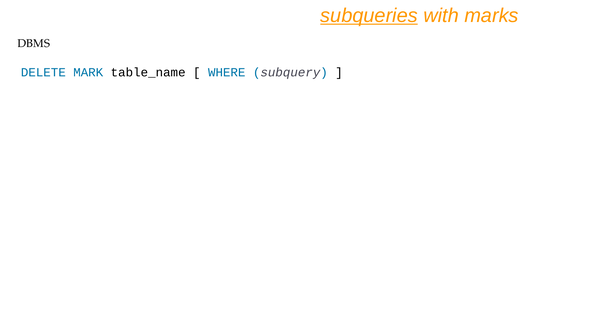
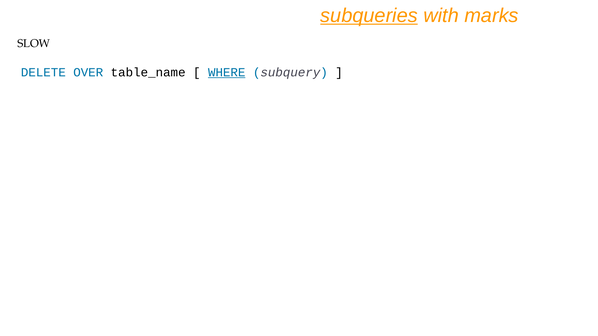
DBMS: DBMS -> SLOW
MARK: MARK -> OVER
WHERE underline: none -> present
